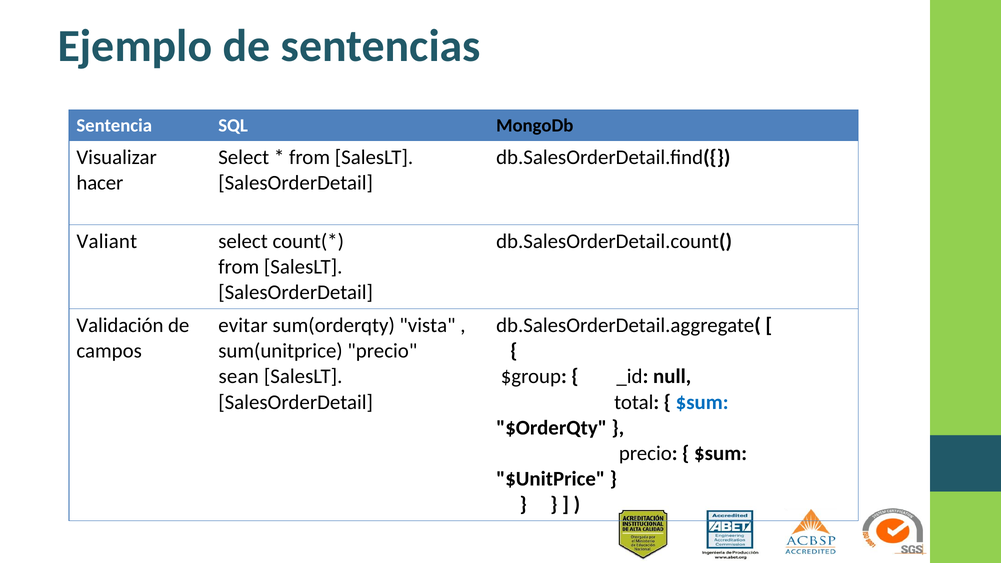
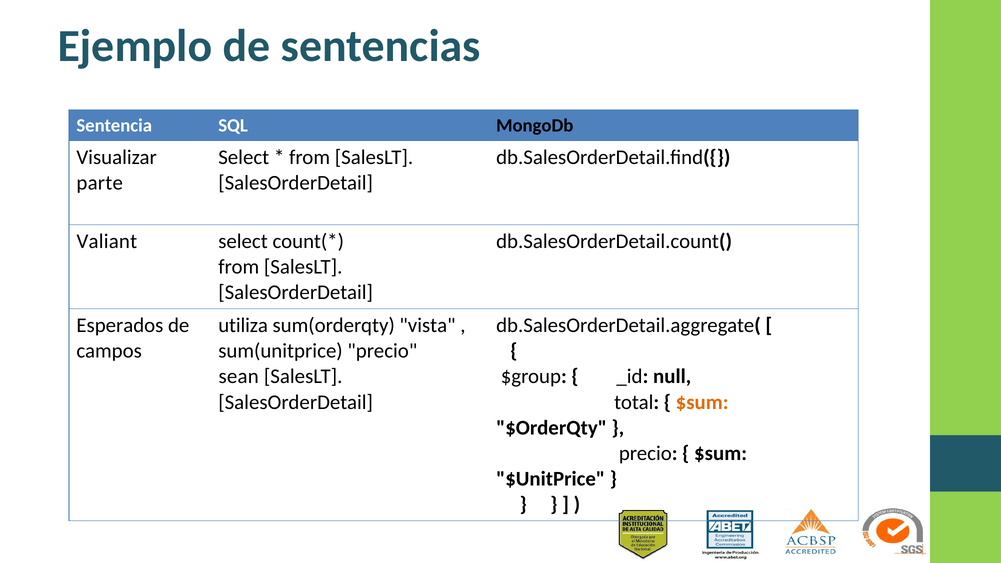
hacer: hacer -> parte
Validación: Validación -> Esperados
evitar: evitar -> utiliza
$sum at (702, 402) colour: blue -> orange
